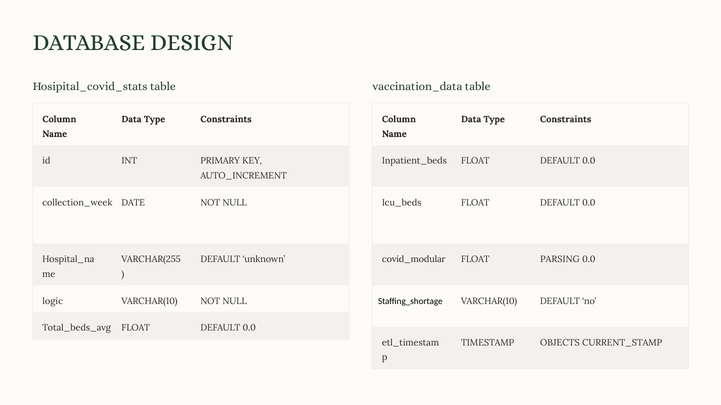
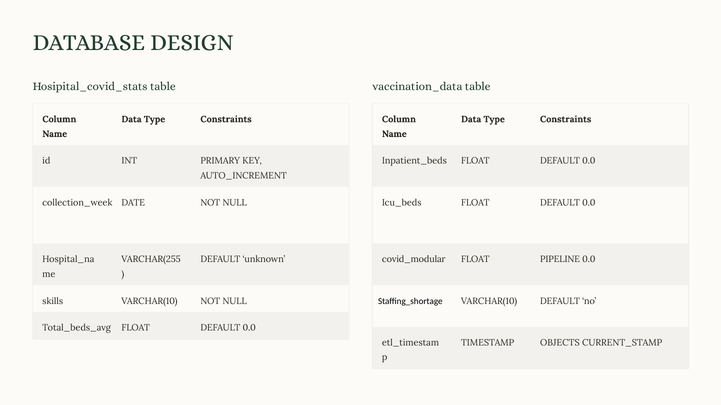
PARSING: PARSING -> PIPELINE
logic: logic -> skills
